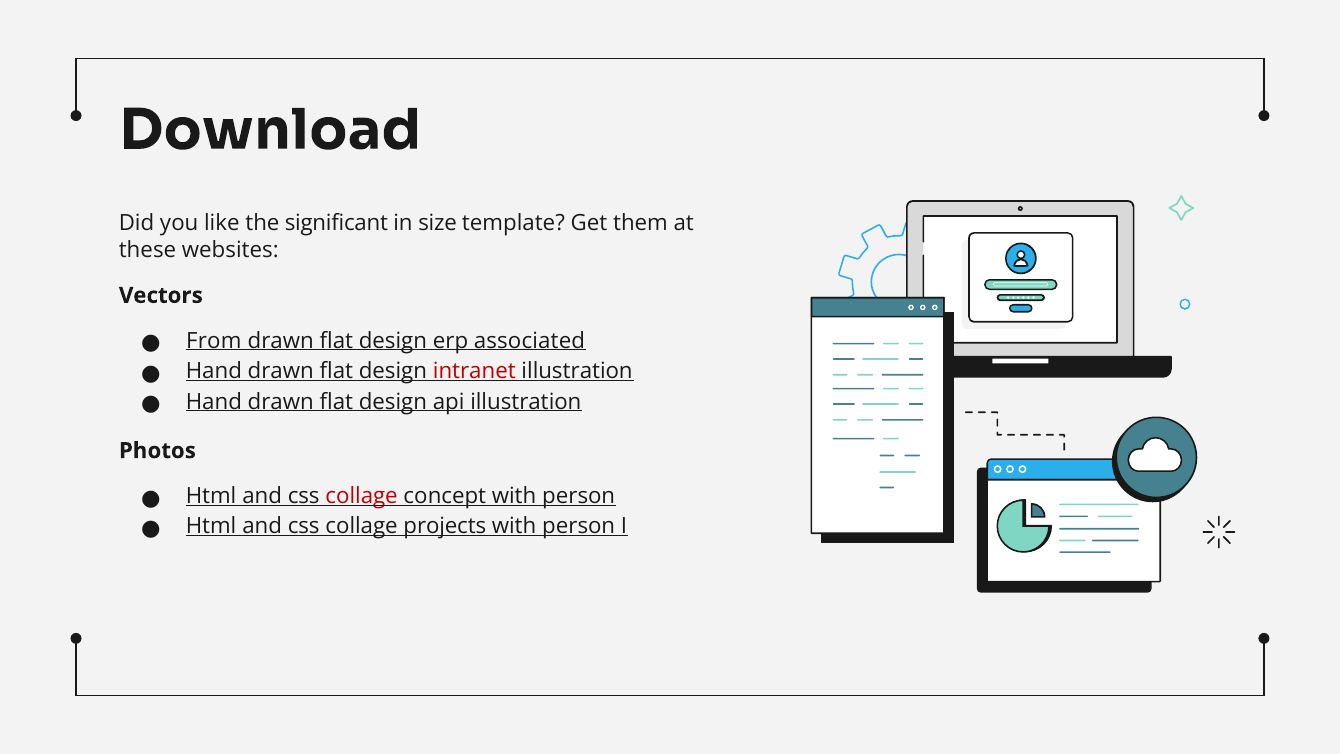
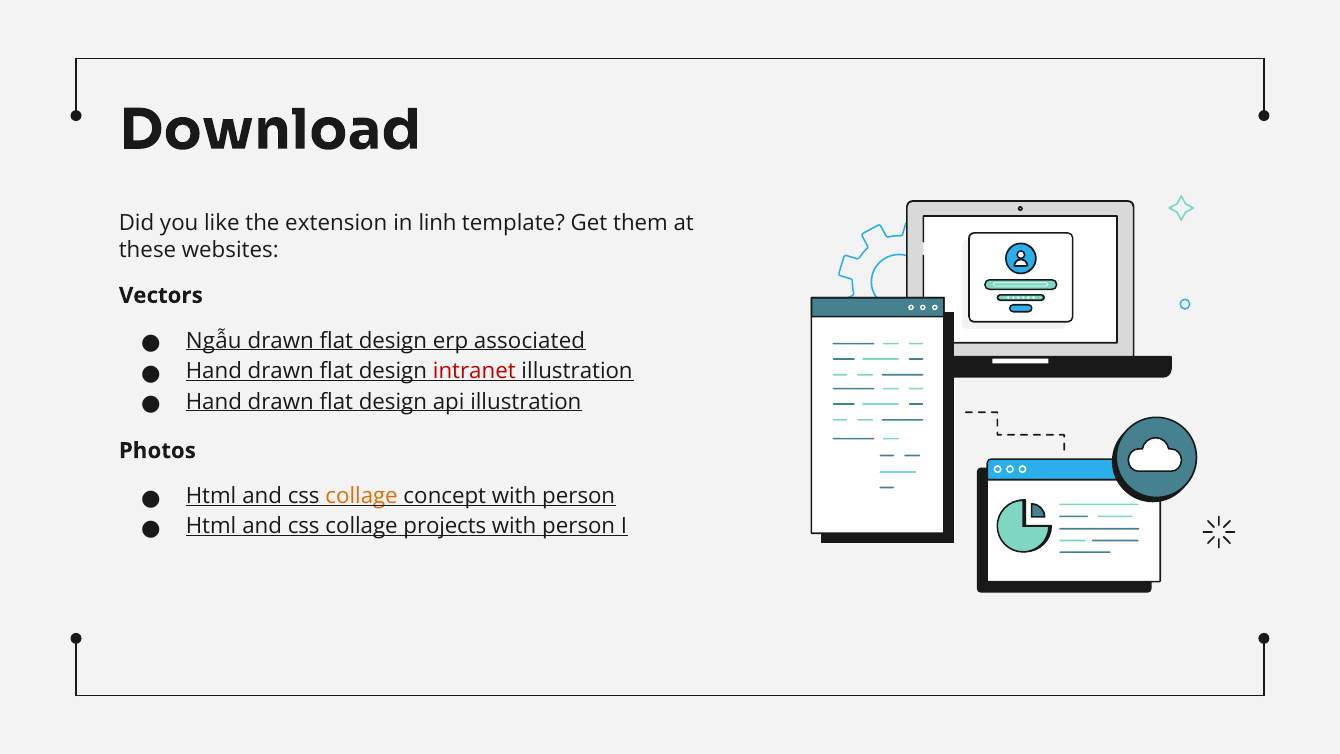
significant: significant -> extension
size: size -> linh
From: From -> Ngẫu
collage at (362, 496) colour: red -> orange
